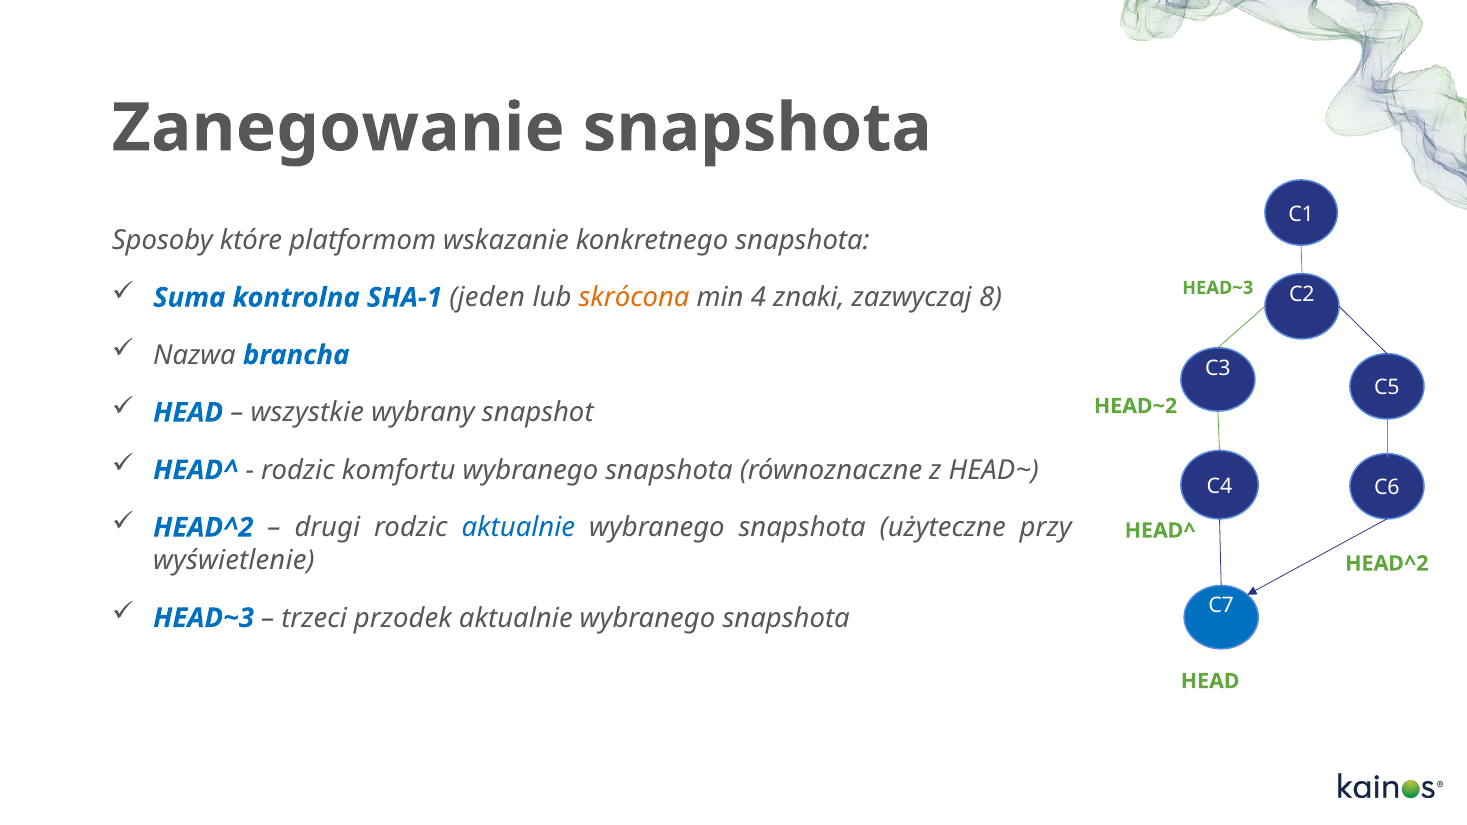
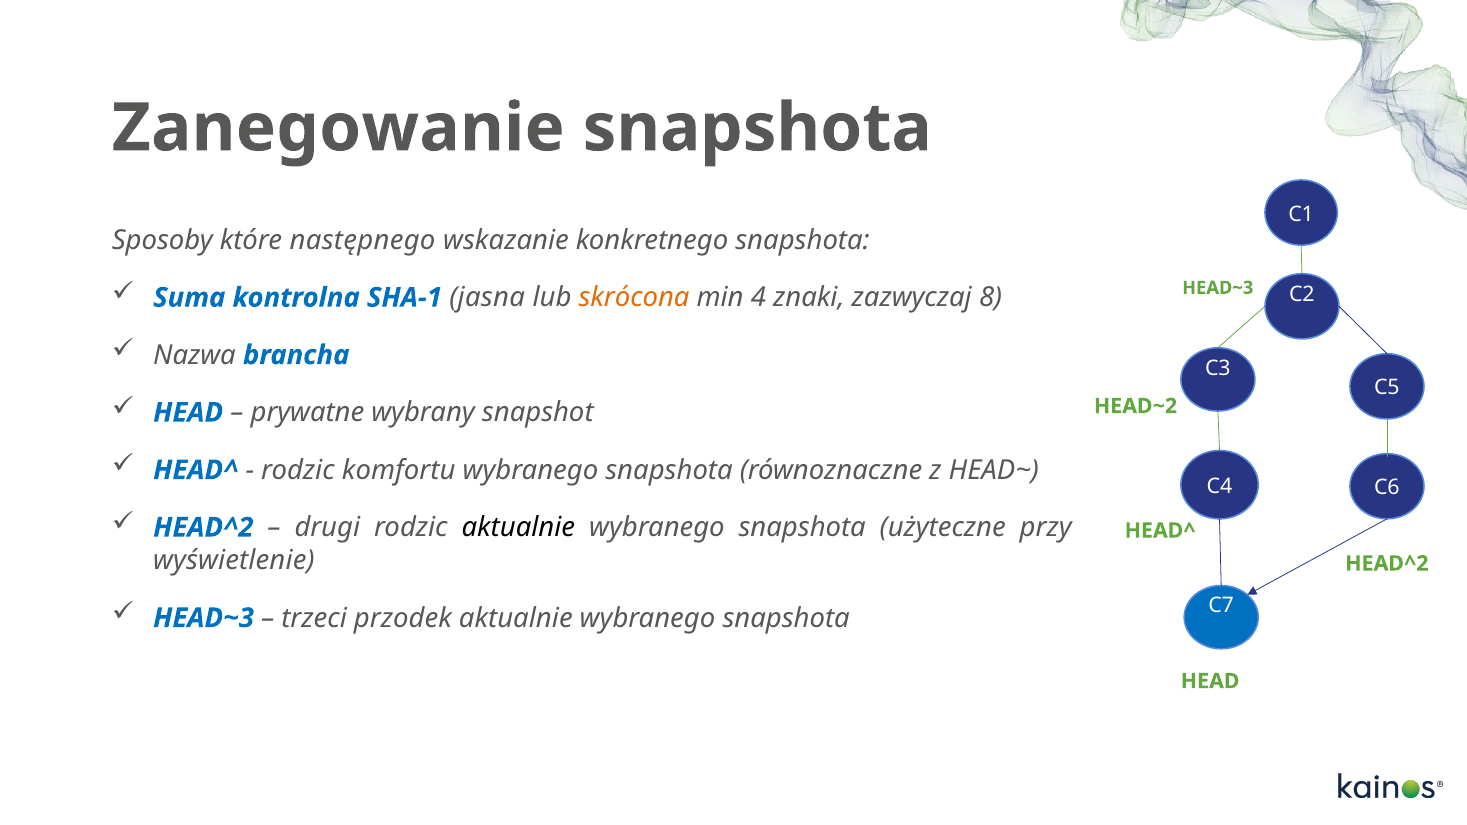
platformom: platformom -> następnego
jeden: jeden -> jasna
wszystkie: wszystkie -> prywatne
aktualnie at (518, 528) colour: blue -> black
